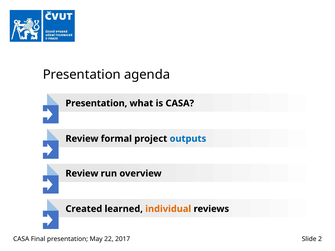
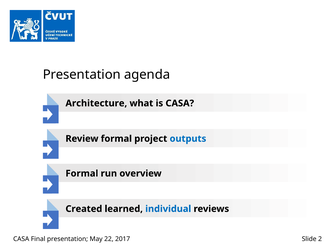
Presentation at (96, 103): Presentation -> Architecture
Review at (82, 174): Review -> Formal
individual colour: orange -> blue
